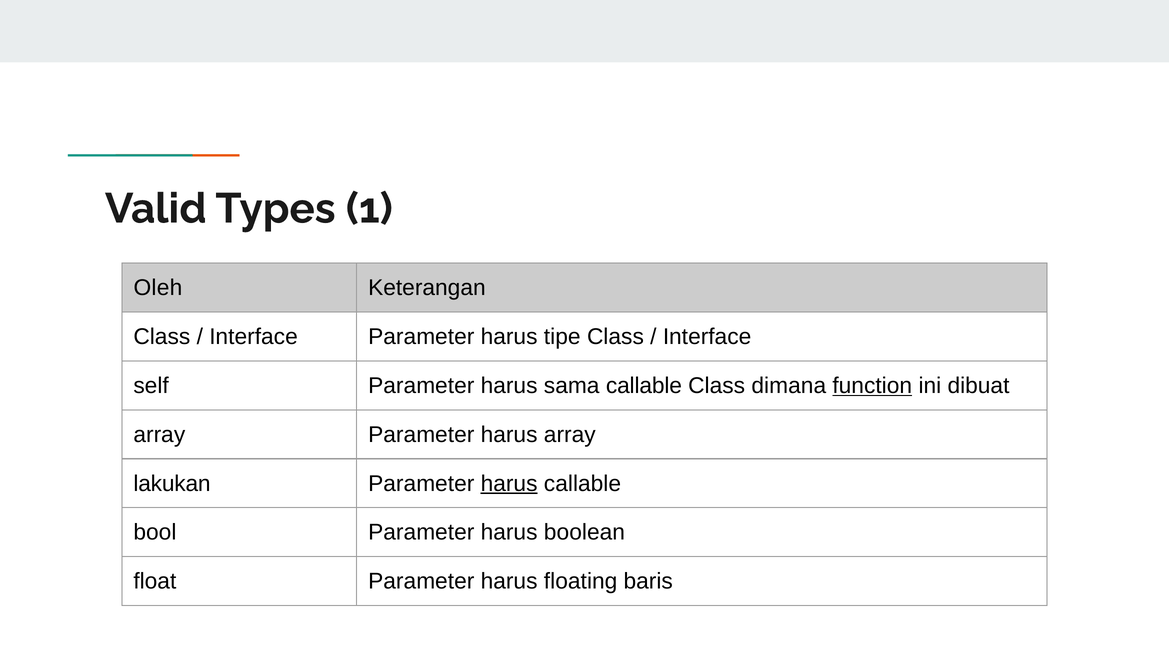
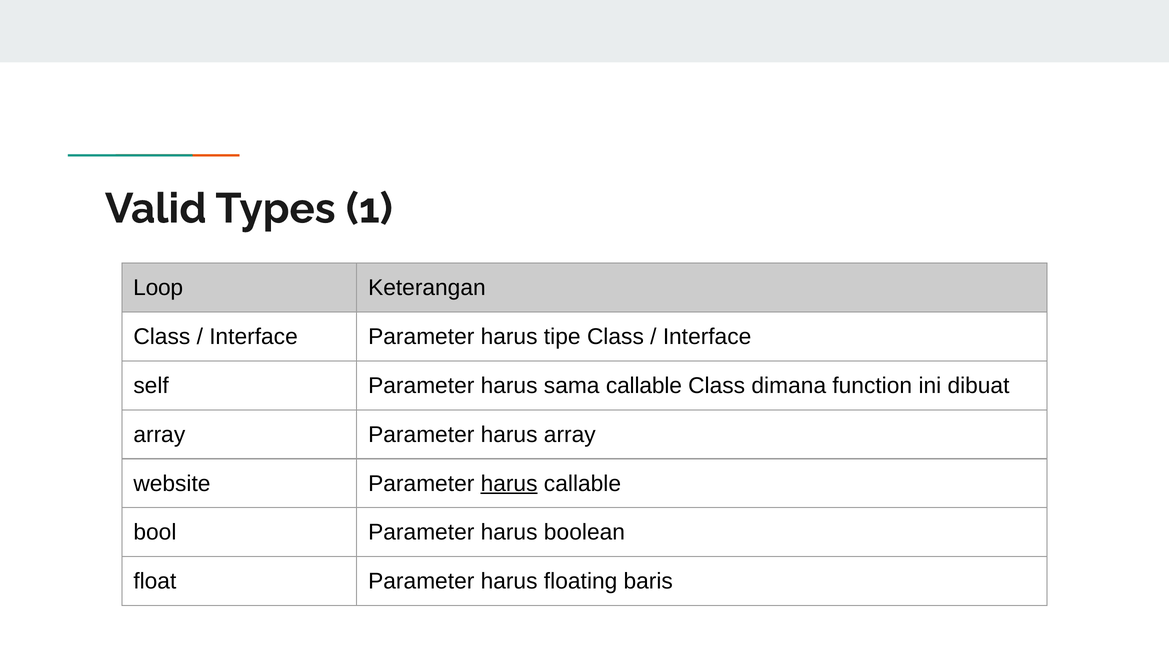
Oleh: Oleh -> Loop
function underline: present -> none
lakukan: lakukan -> website
